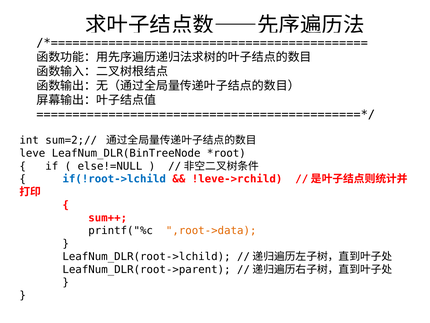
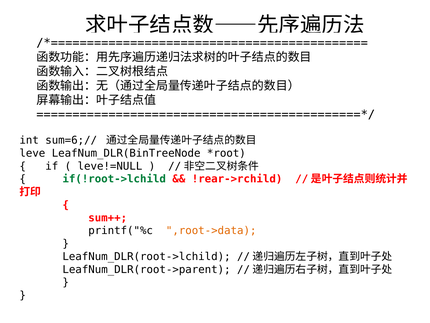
sum=2;//: sum=2;// -> sum=6;//
else!=NULL: else!=NULL -> leve!=NULL
if(!root->lchild colour: blue -> green
!leve->rchild: !leve->rchild -> !rear->rchild
